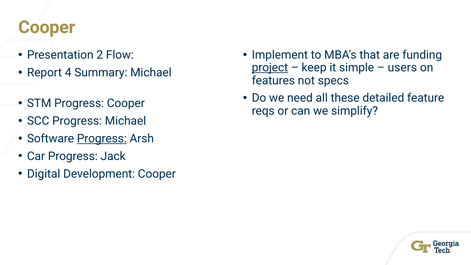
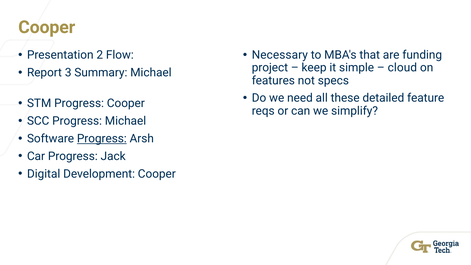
Implement: Implement -> Necessary
project underline: present -> none
users: users -> cloud
4: 4 -> 3
